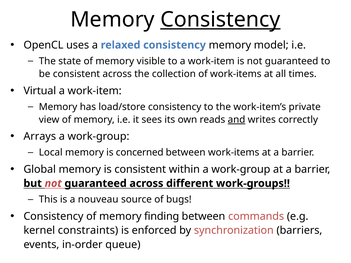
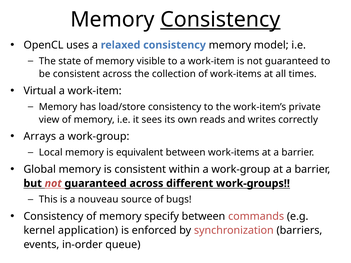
and underline: present -> none
concerned: concerned -> equivalent
finding: finding -> specify
constraints: constraints -> application
